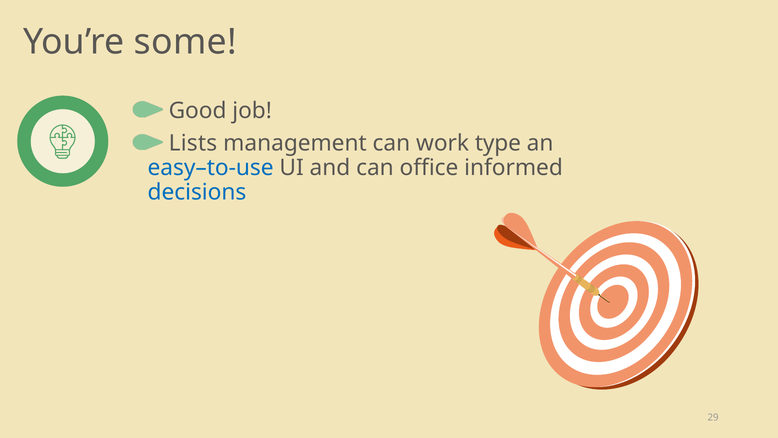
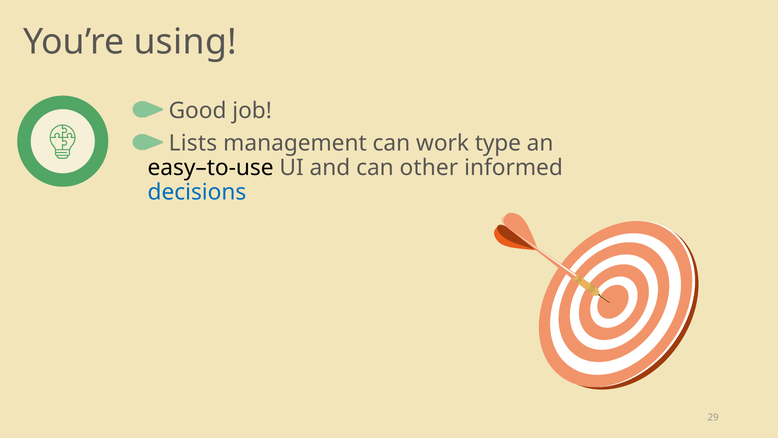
some: some -> using
easy–to-use colour: blue -> black
office: office -> other
